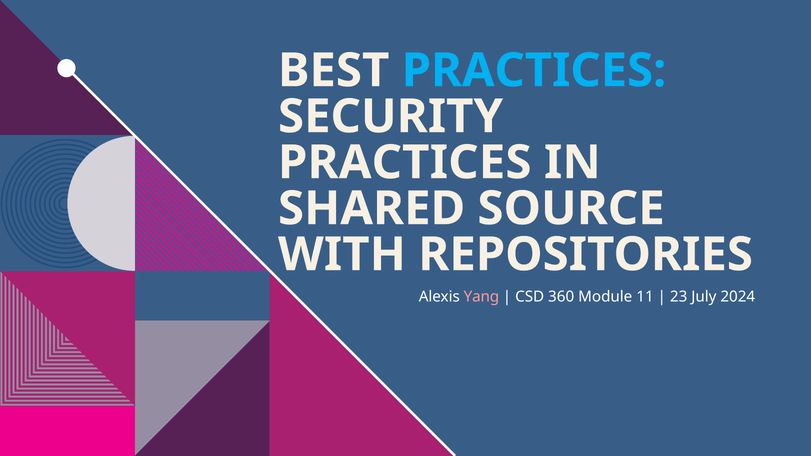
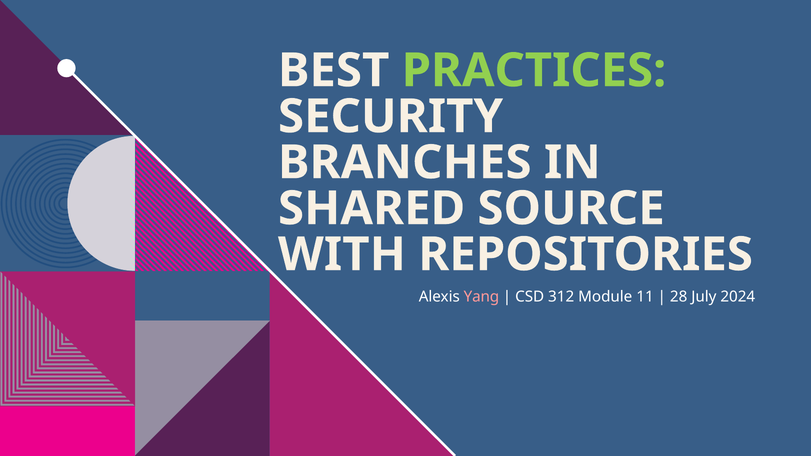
PRACTICES at (534, 71) colour: light blue -> light green
PRACTICES at (405, 163): PRACTICES -> BRANCHES
360: 360 -> 312
23: 23 -> 28
